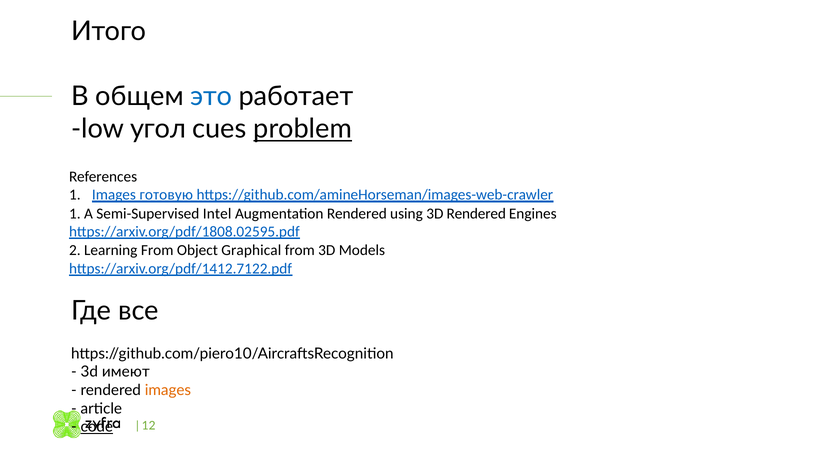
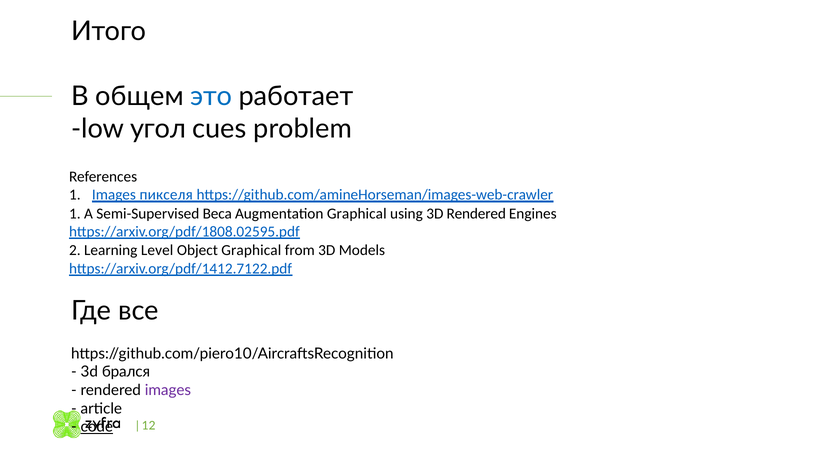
problem underline: present -> none
готовую: готовую -> пикселя
Intel: Intel -> Веса
Augmentation Rendered: Rendered -> Graphical
Learning From: From -> Level
имеют: имеют -> брался
images at (168, 391) colour: orange -> purple
